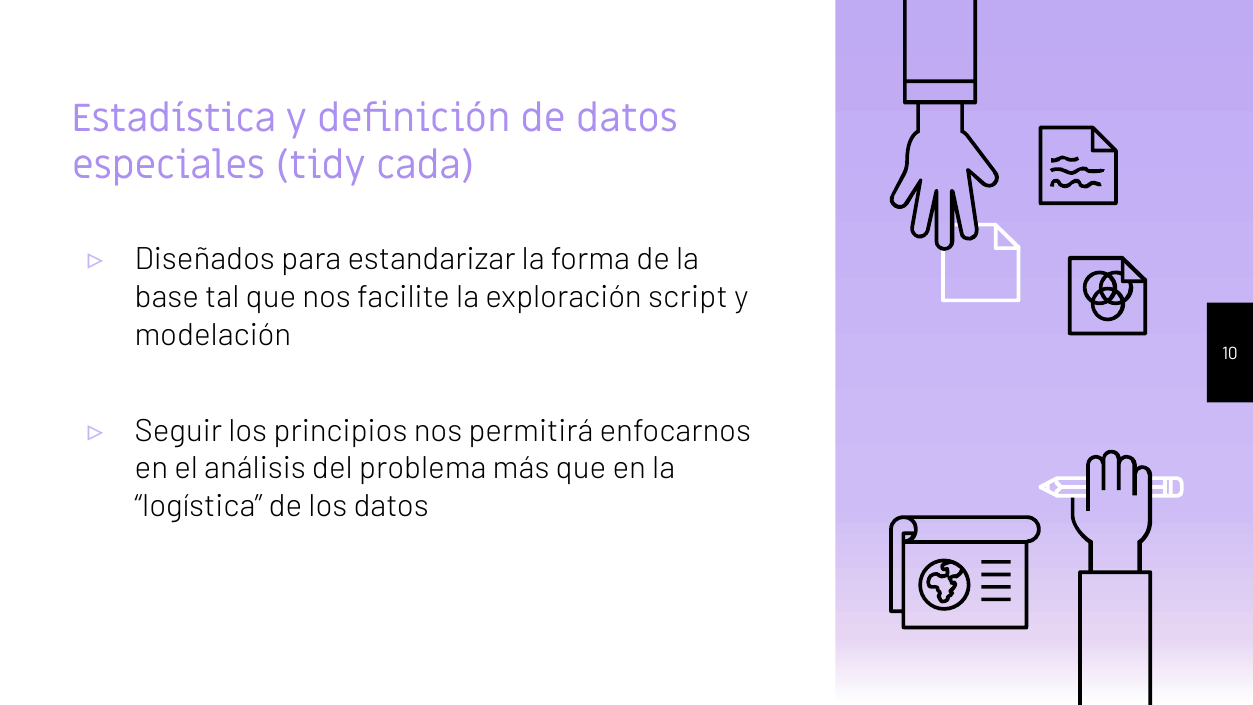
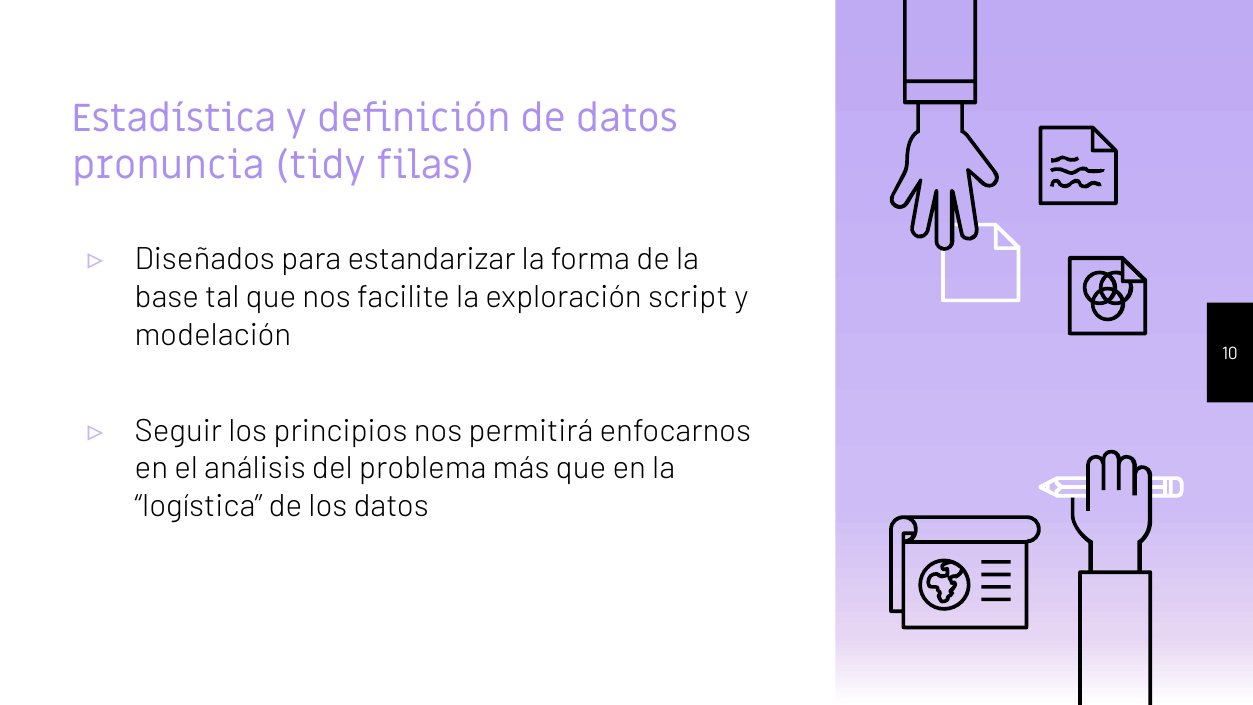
especiales: especiales -> pronuncia
cada: cada -> filas
